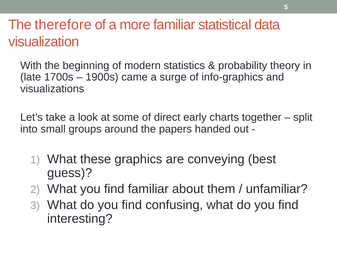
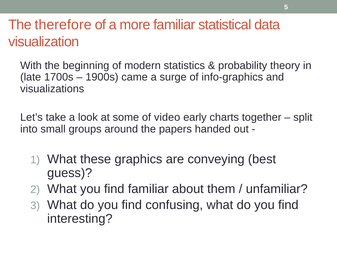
direct: direct -> video
